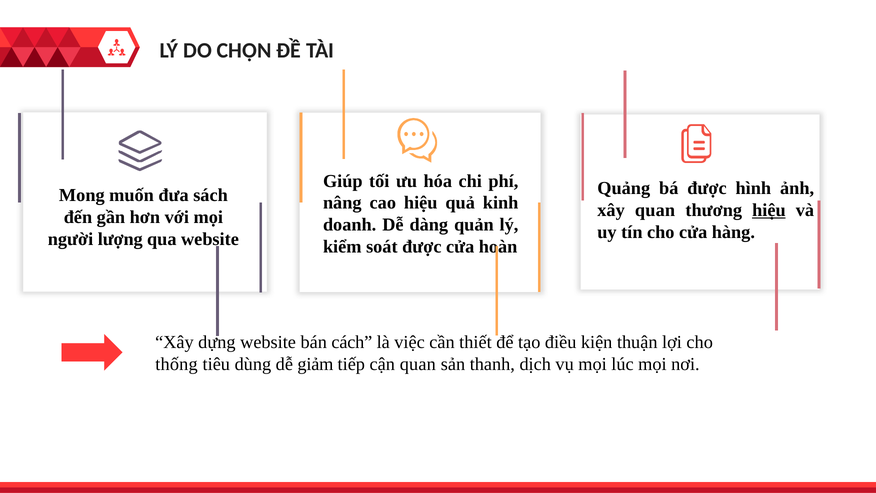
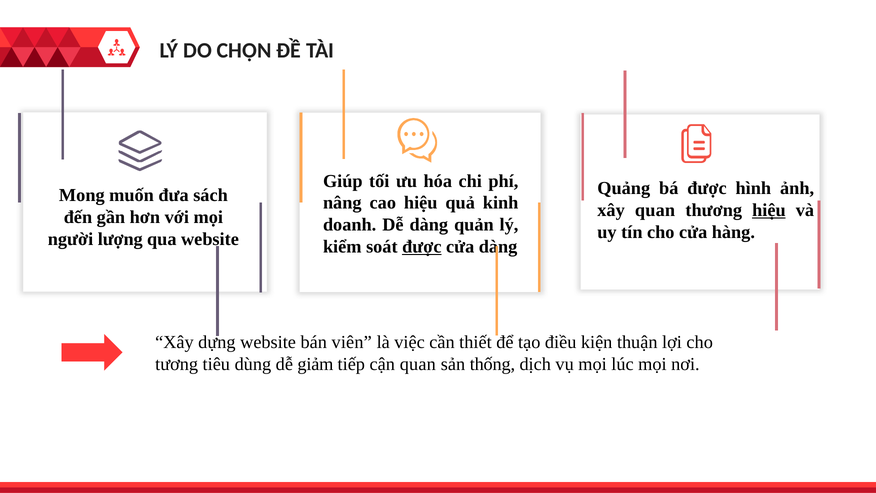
được at (422, 247) underline: none -> present
cửa hoàn: hoàn -> dàng
cách: cách -> viên
thống: thống -> tương
thanh: thanh -> thống
